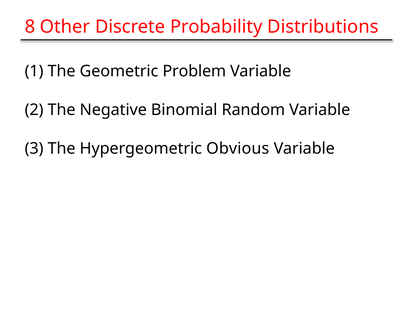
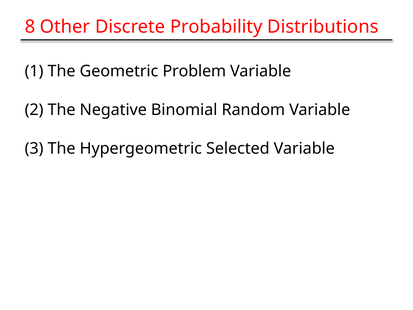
Obvious: Obvious -> Selected
